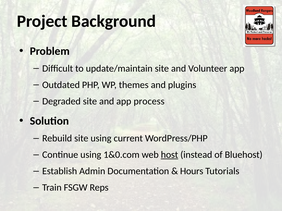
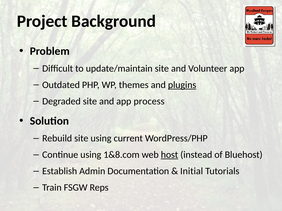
plugins underline: none -> present
1&0.com: 1&0.com -> 1&8.com
Hours: Hours -> Initial
